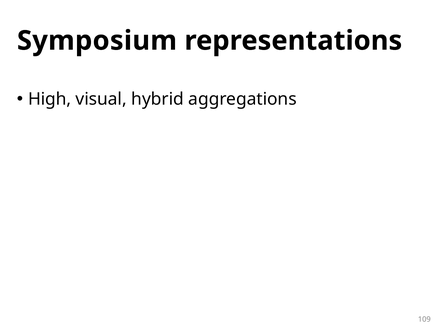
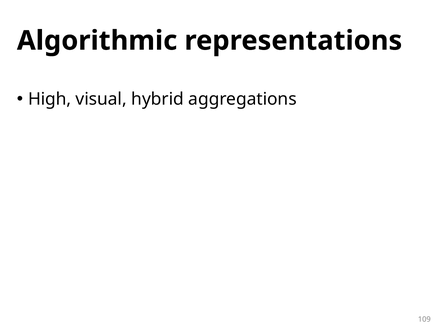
Symposium: Symposium -> Algorithmic
